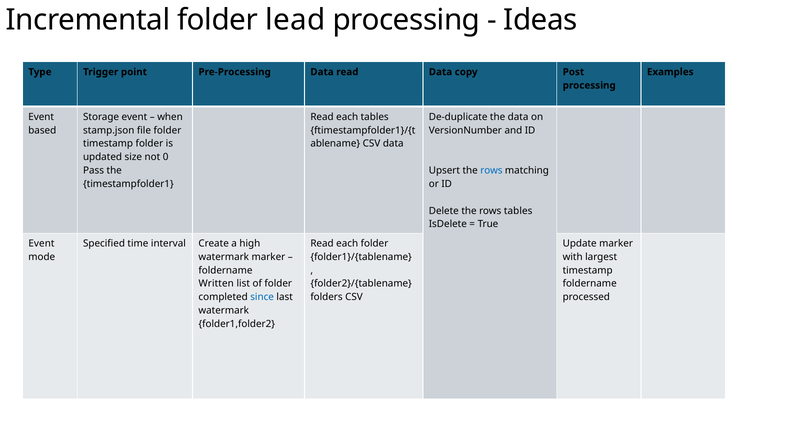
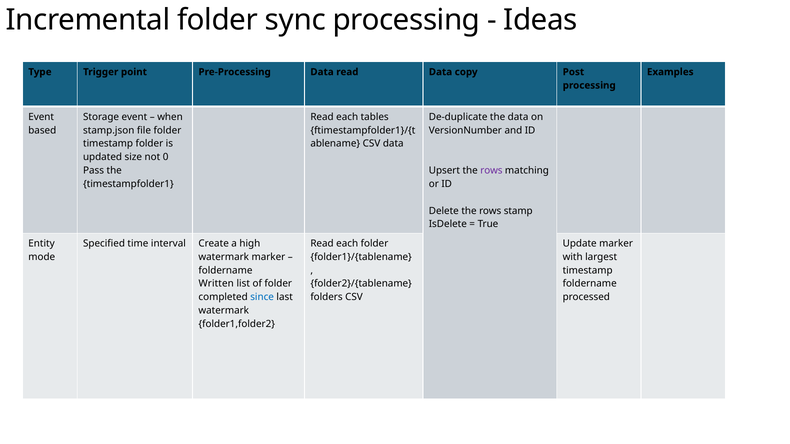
lead: lead -> sync
rows at (491, 171) colour: blue -> purple
rows tables: tables -> stamp
Event at (41, 244): Event -> Entity
